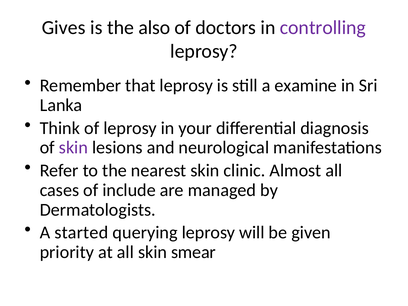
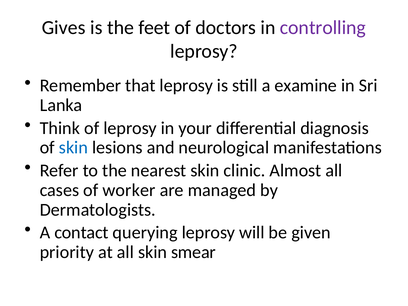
also: also -> feet
skin at (73, 148) colour: purple -> blue
include: include -> worker
started: started -> contact
